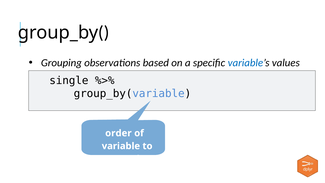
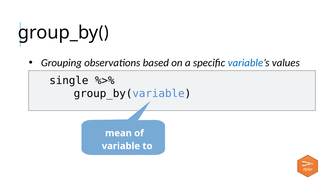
order: order -> mean
